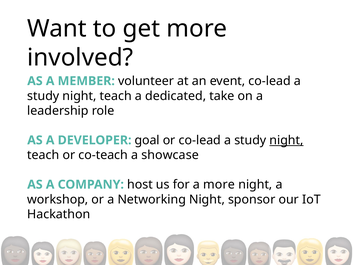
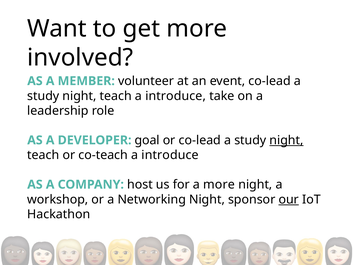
teach a dedicated: dedicated -> introduce
co-teach a showcase: showcase -> introduce
our underline: none -> present
